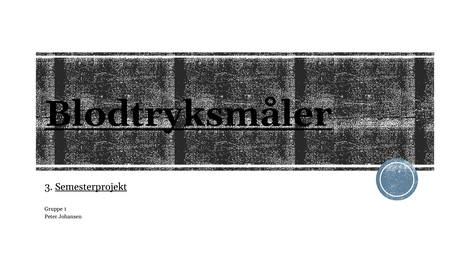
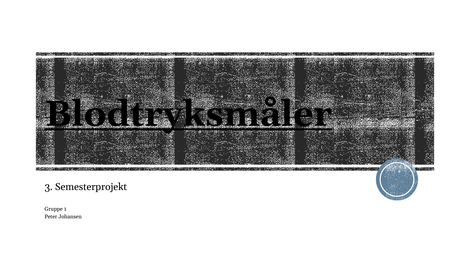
Semesterprojekt underline: present -> none
